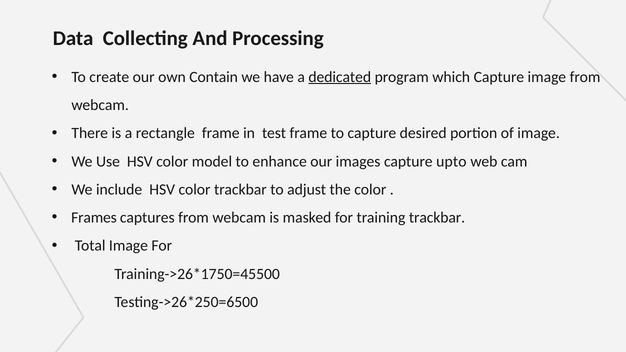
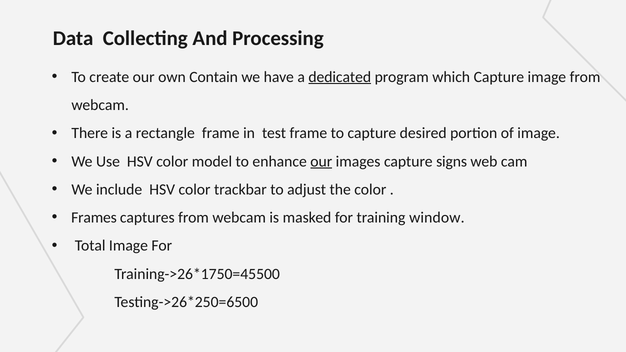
our at (321, 161) underline: none -> present
upto: upto -> signs
training trackbar: trackbar -> window
